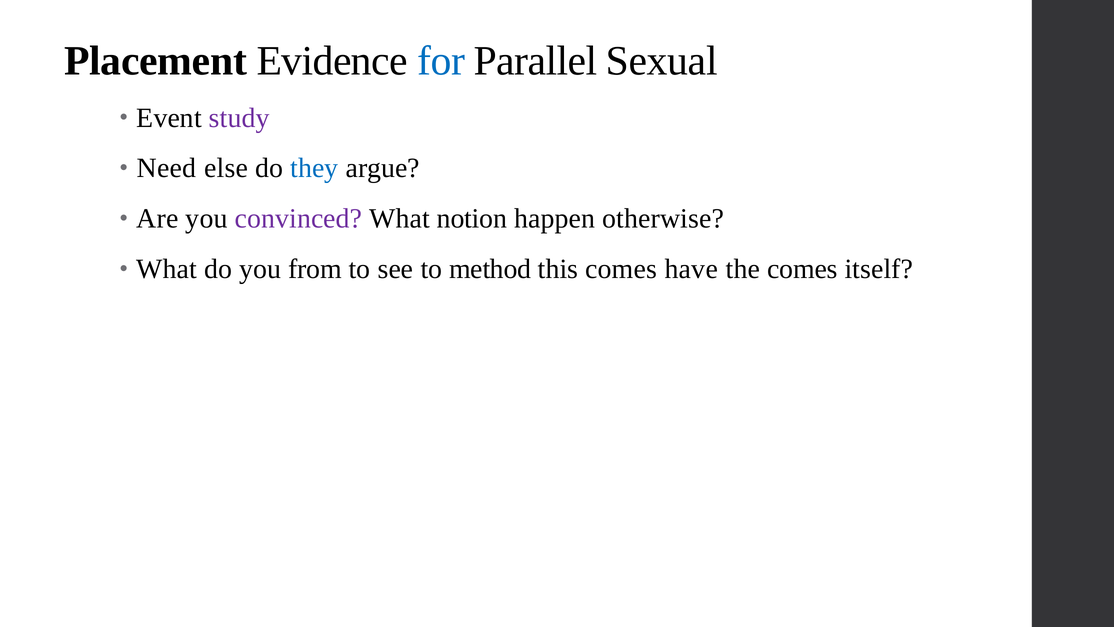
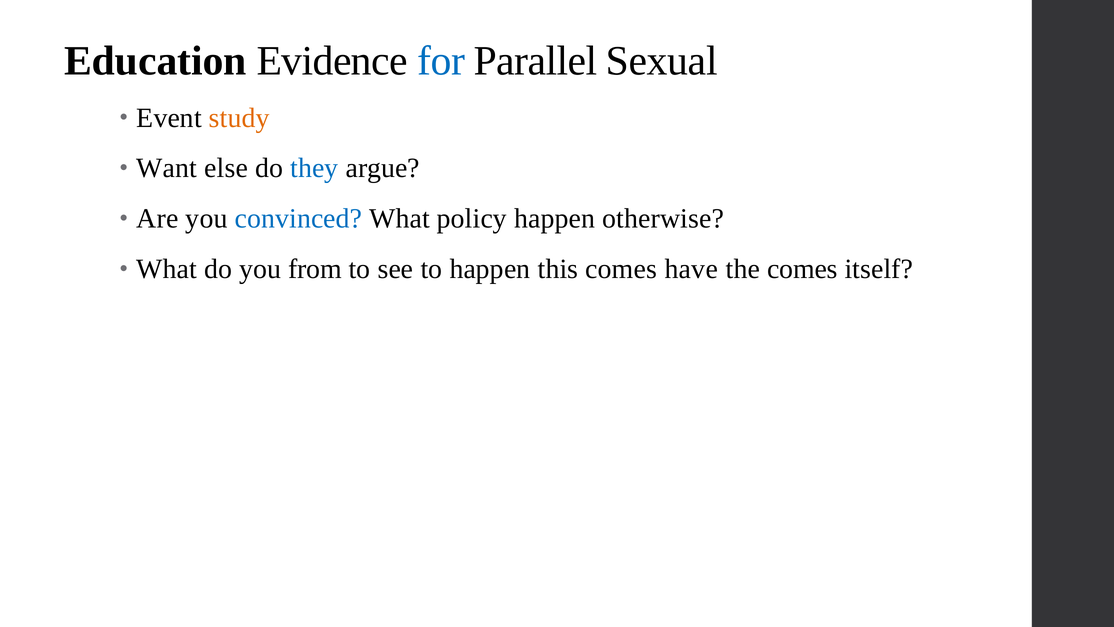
Placement: Placement -> Education
study colour: purple -> orange
Need: Need -> Want
convinced colour: purple -> blue
notion: notion -> policy
to method: method -> happen
